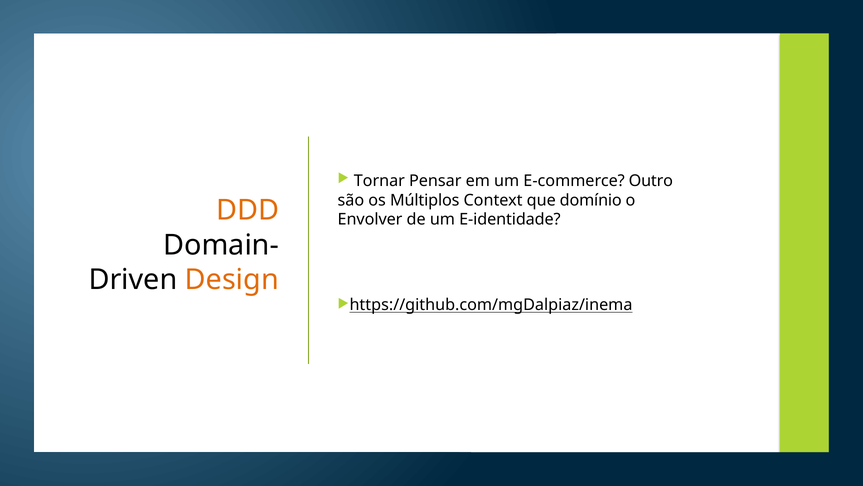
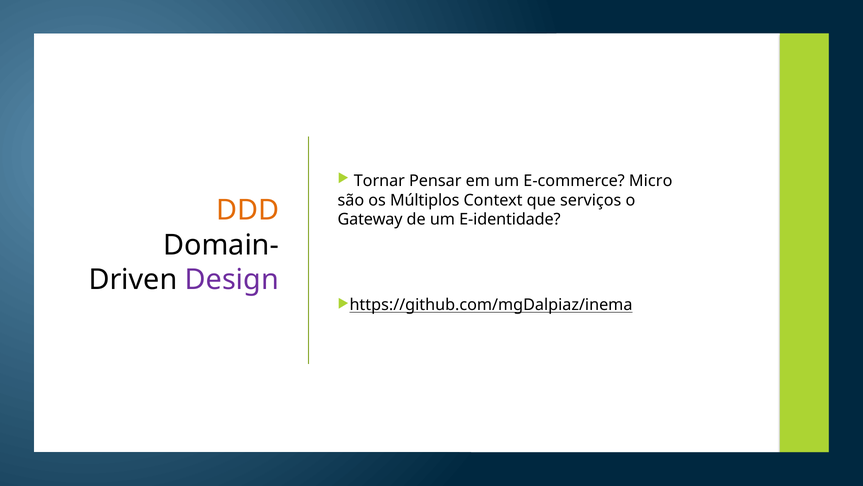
Outro: Outro -> Micro
domínio: domínio -> serviços
Envolver: Envolver -> Gateway
Design colour: orange -> purple
